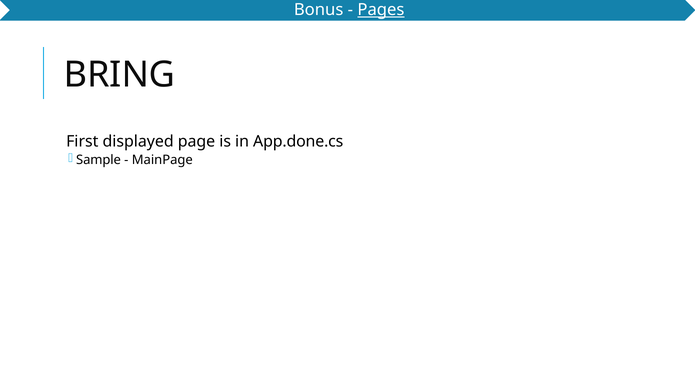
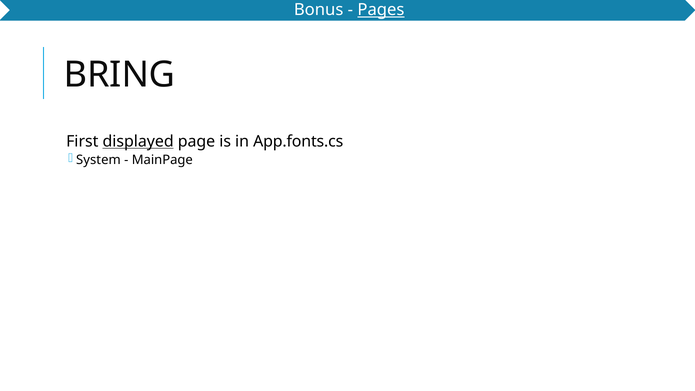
displayed underline: none -> present
App.done.cs: App.done.cs -> App.fonts.cs
Sample: Sample -> System
